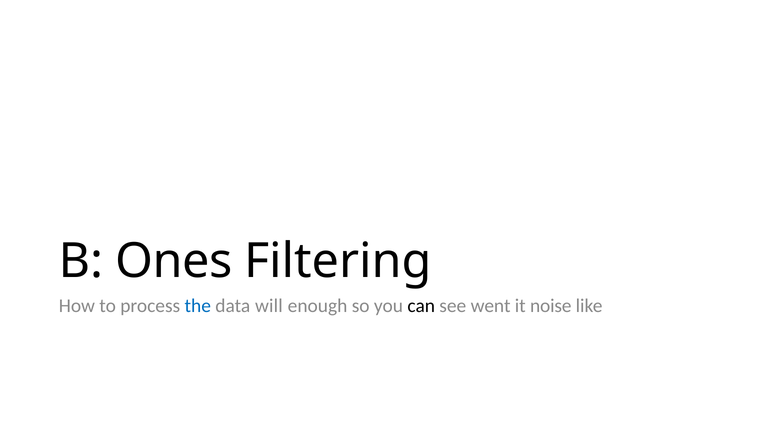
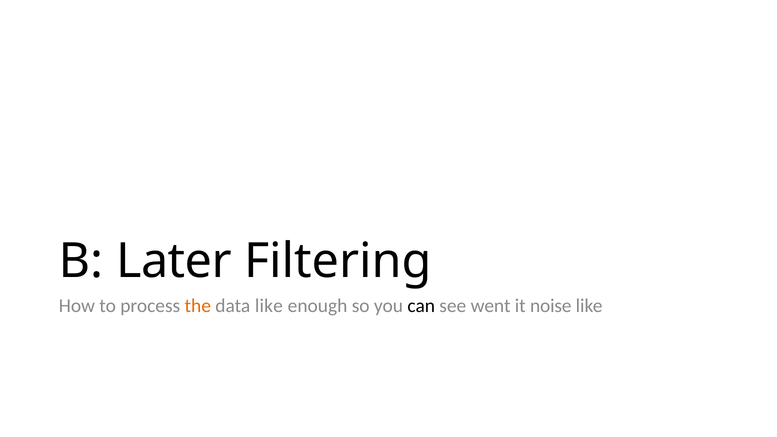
Ones: Ones -> Later
the colour: blue -> orange
data will: will -> like
